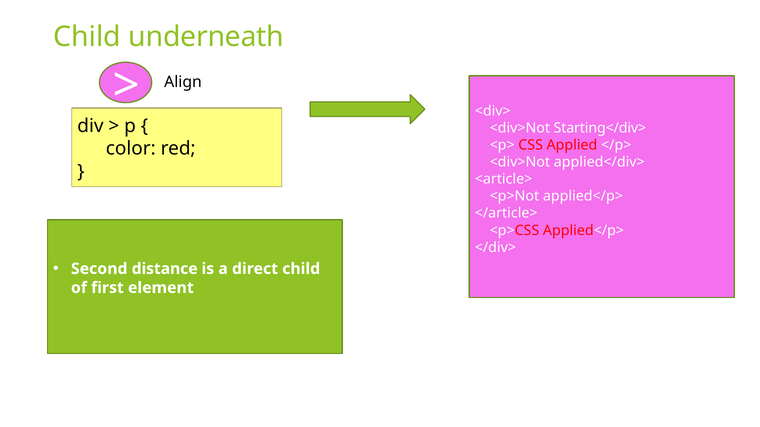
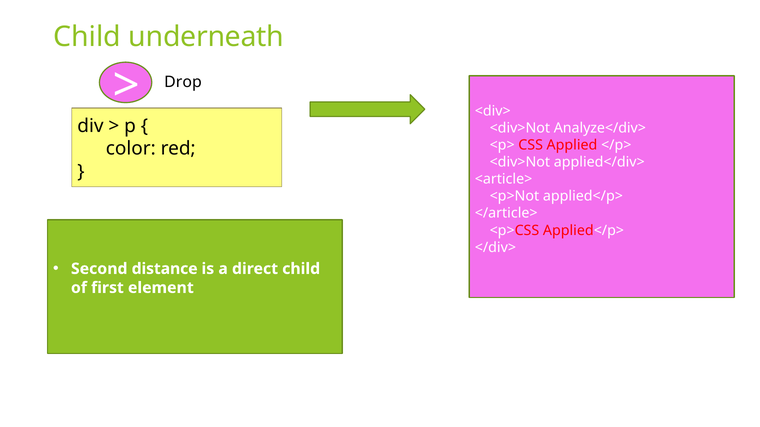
Align: Align -> Drop
Starting</div>: Starting</div> -> Analyze</div>
